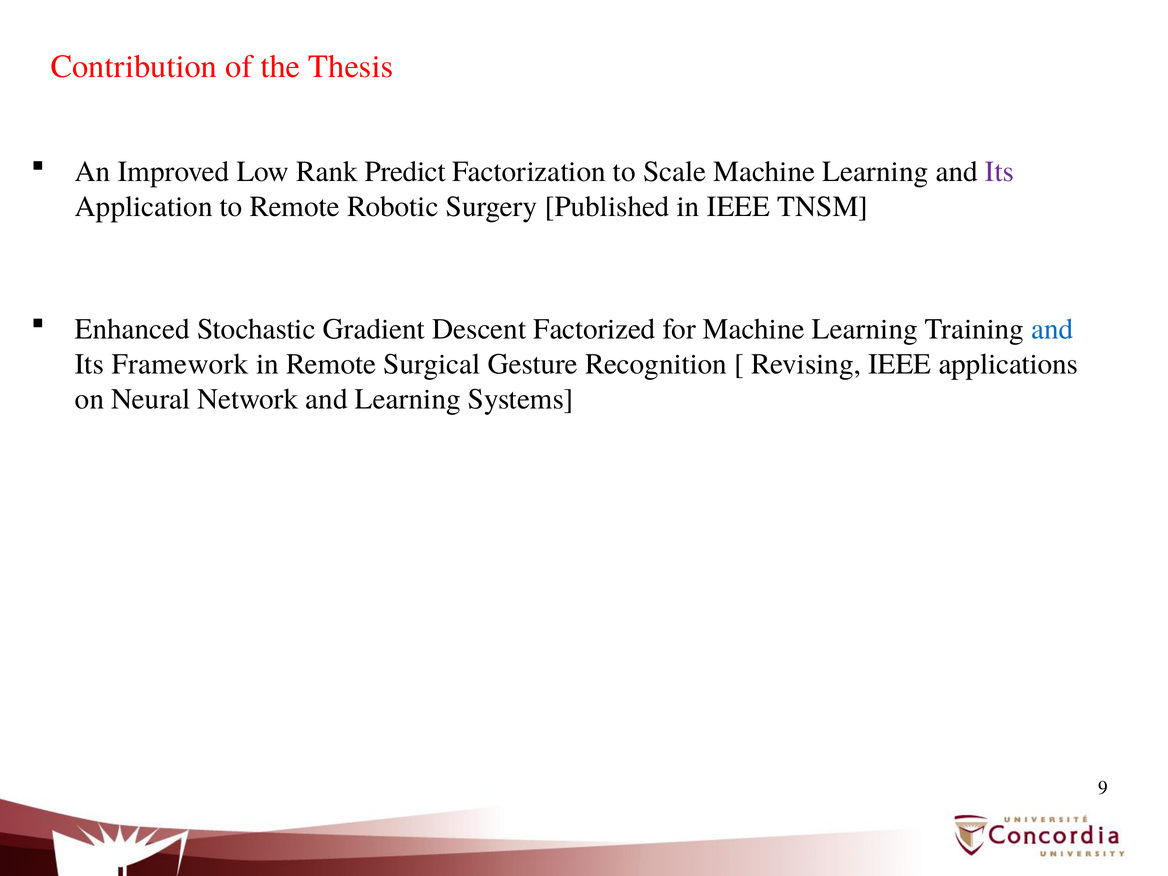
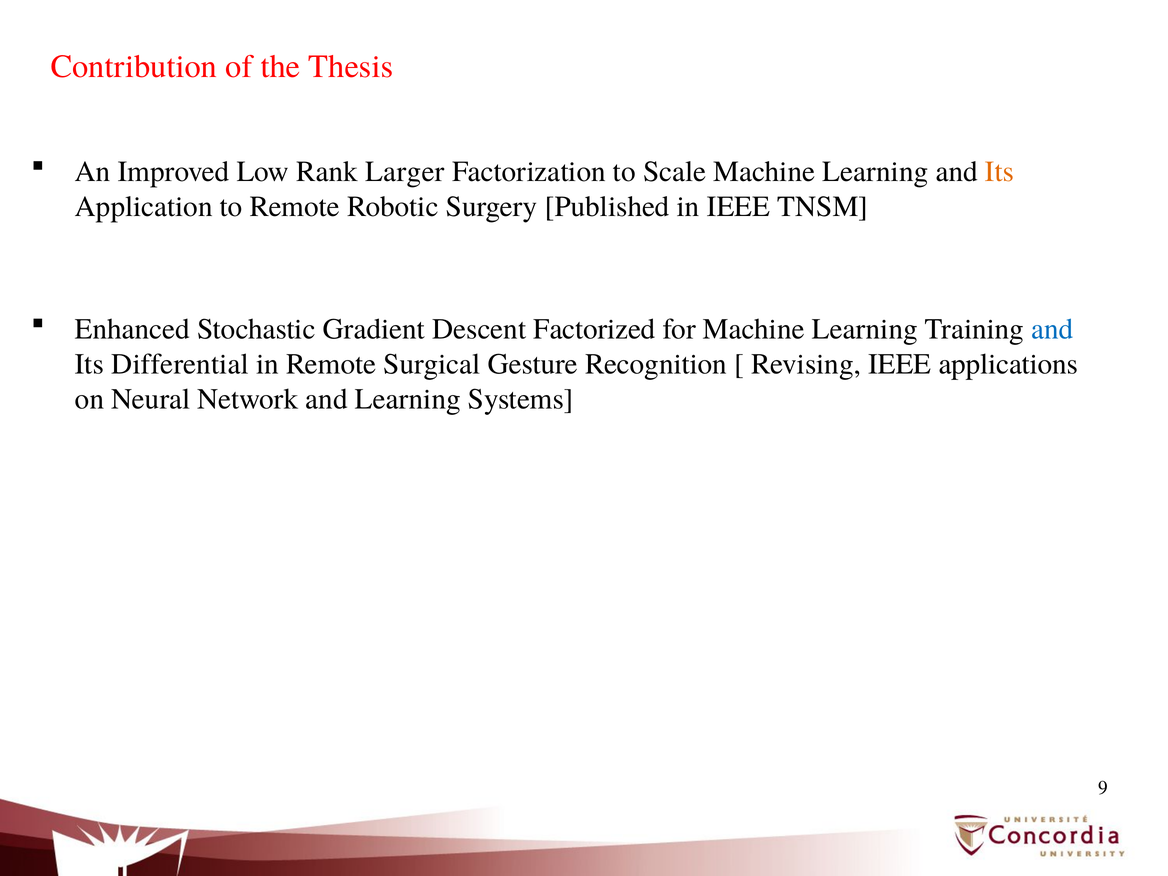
Predict: Predict -> Larger
Its at (999, 171) colour: purple -> orange
Framework: Framework -> Differential
